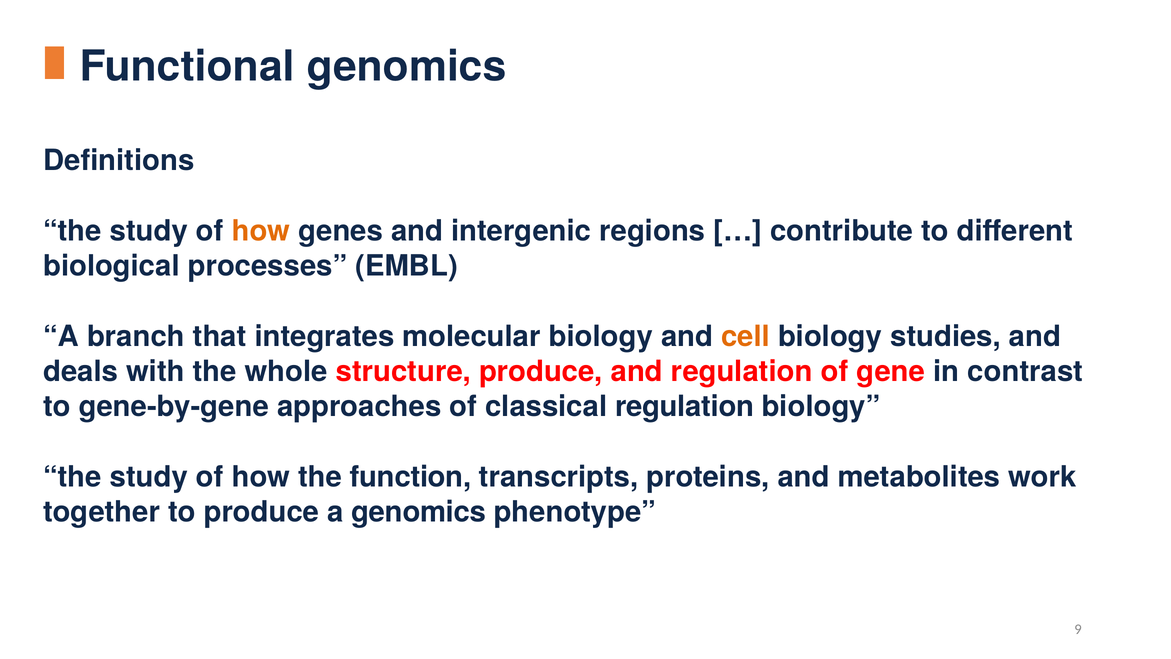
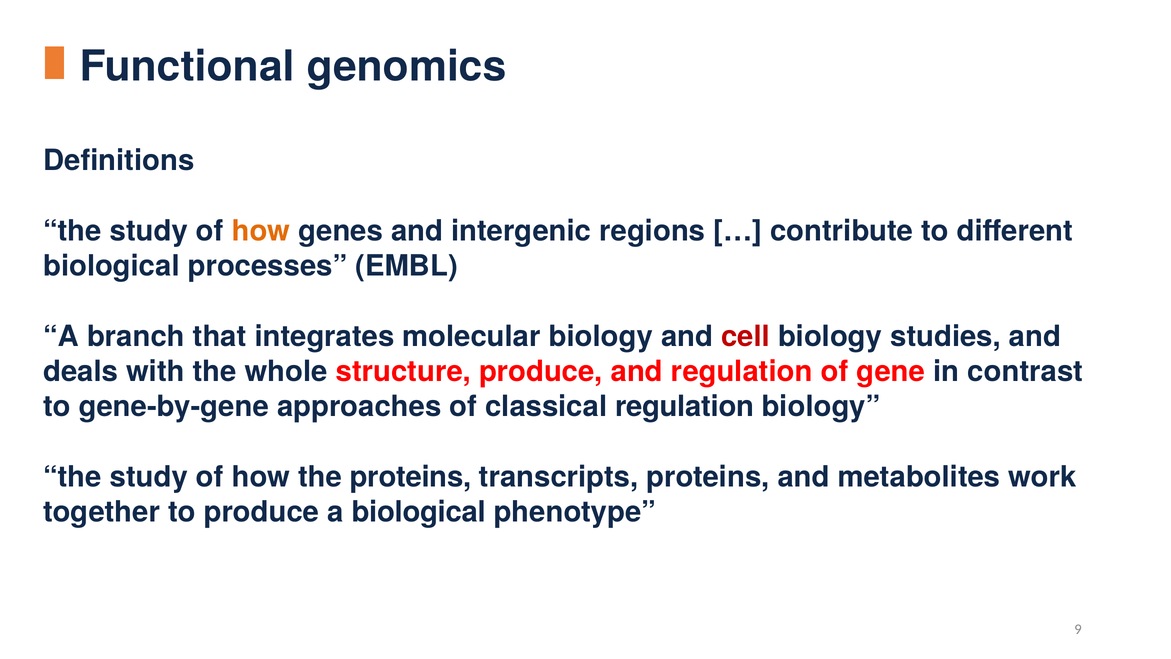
cell colour: orange -> red
the function: function -> proteins
a genomics: genomics -> biological
